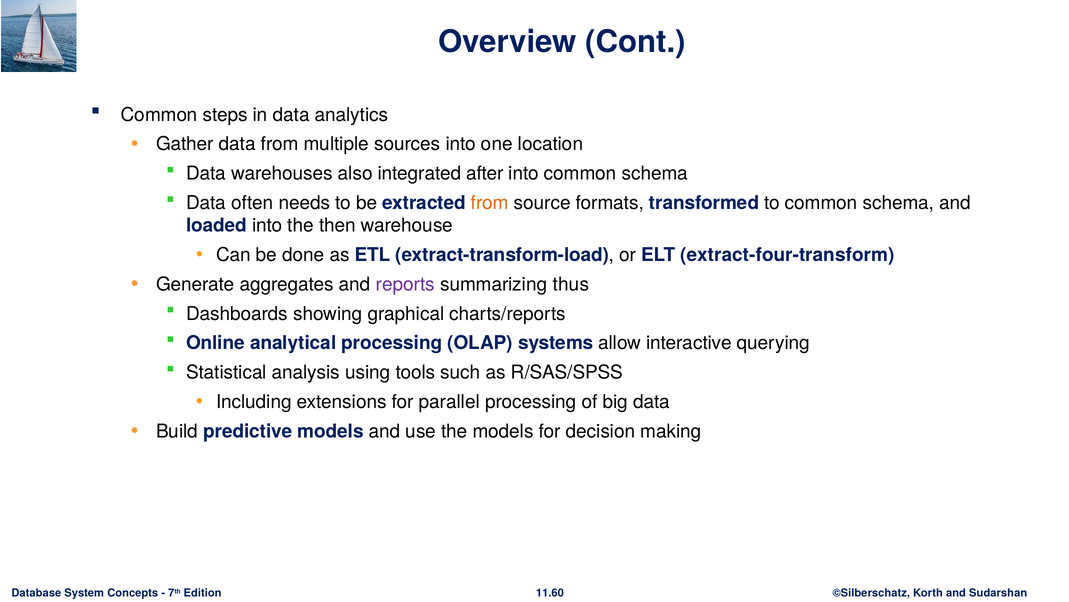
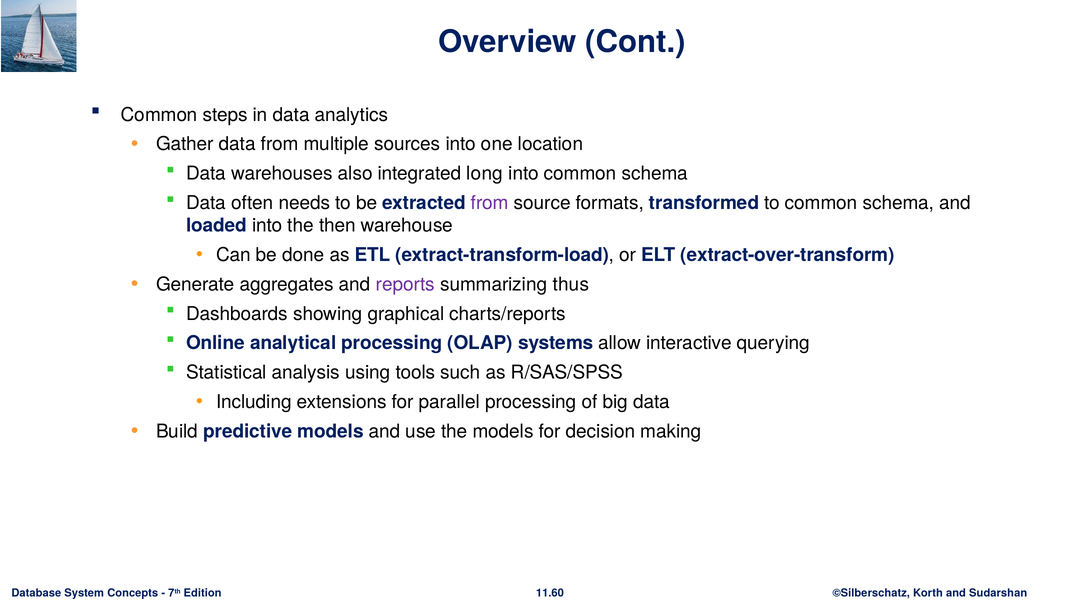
after: after -> long
from at (490, 203) colour: orange -> purple
extract-four-transform: extract-four-transform -> extract-over-transform
